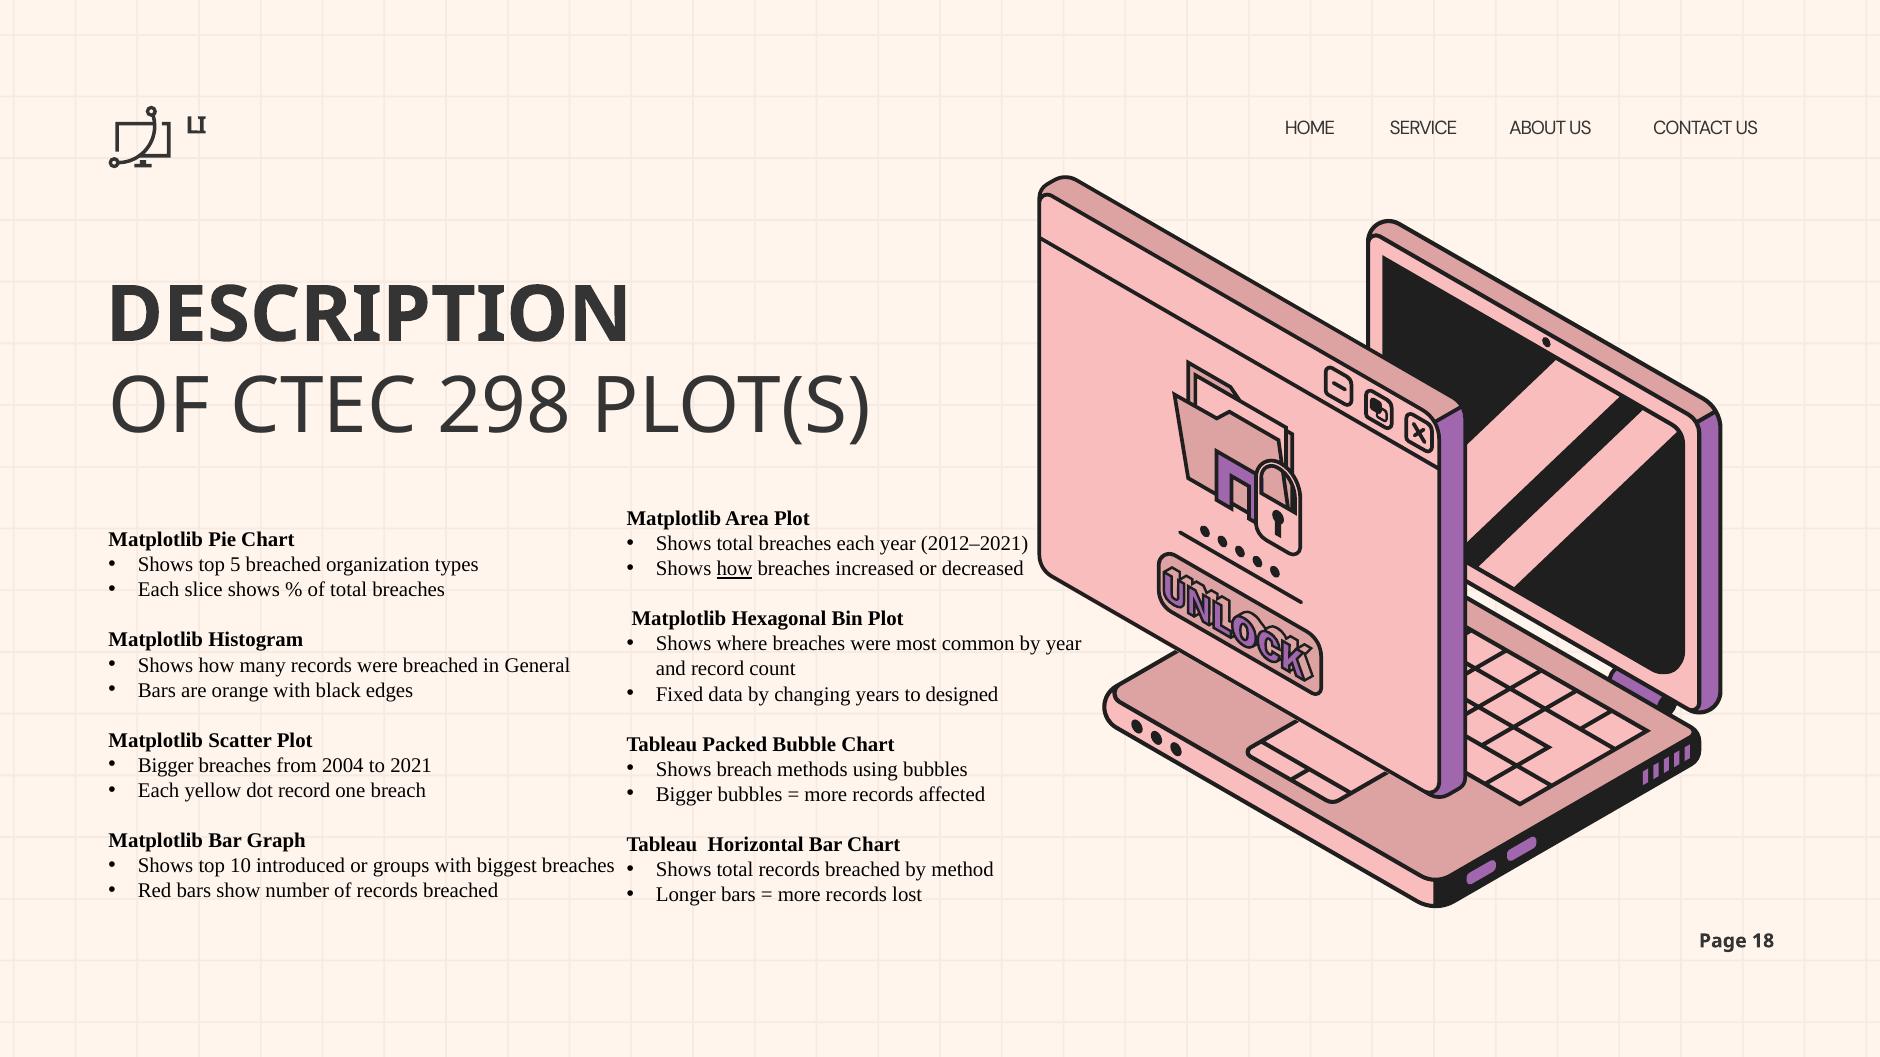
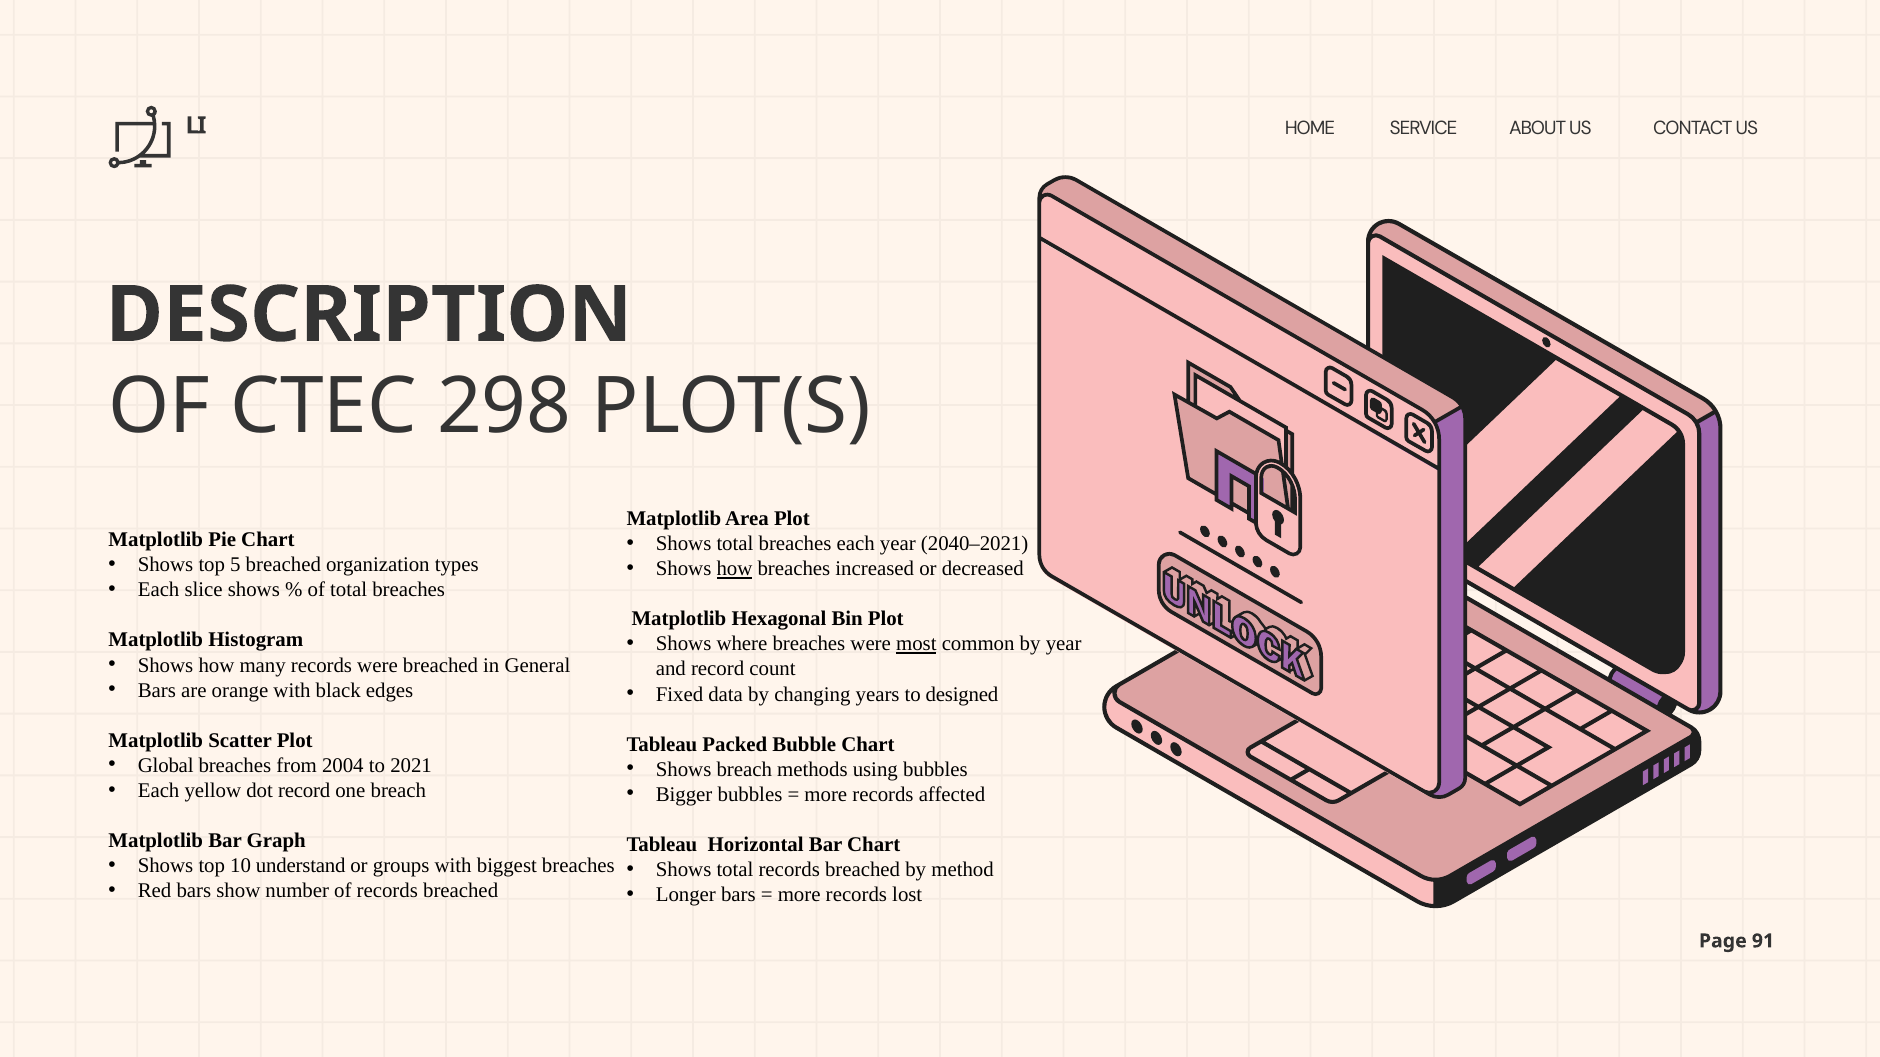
2012–2021: 2012–2021 -> 2040–2021
most underline: none -> present
Bigger at (166, 766): Bigger -> Global
introduced: introduced -> understand
18: 18 -> 91
